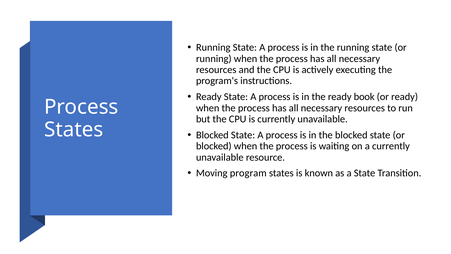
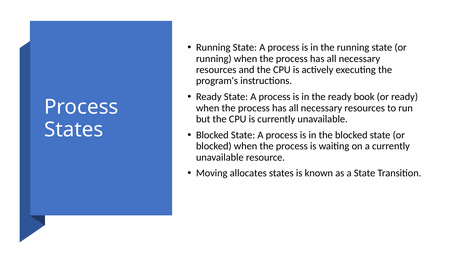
program: program -> allocates
